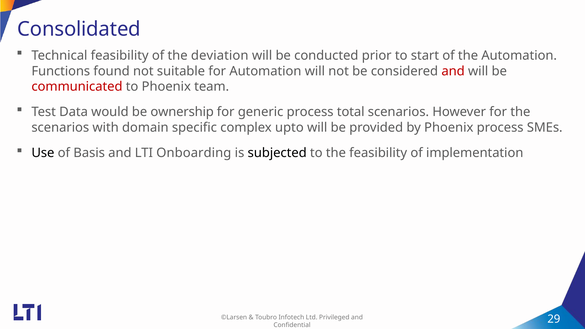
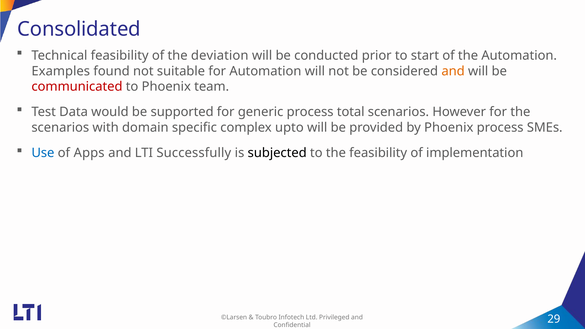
Functions: Functions -> Examples
and at (453, 71) colour: red -> orange
ownership: ownership -> supported
Use colour: black -> blue
Basis: Basis -> Apps
Onboarding: Onboarding -> Successfully
